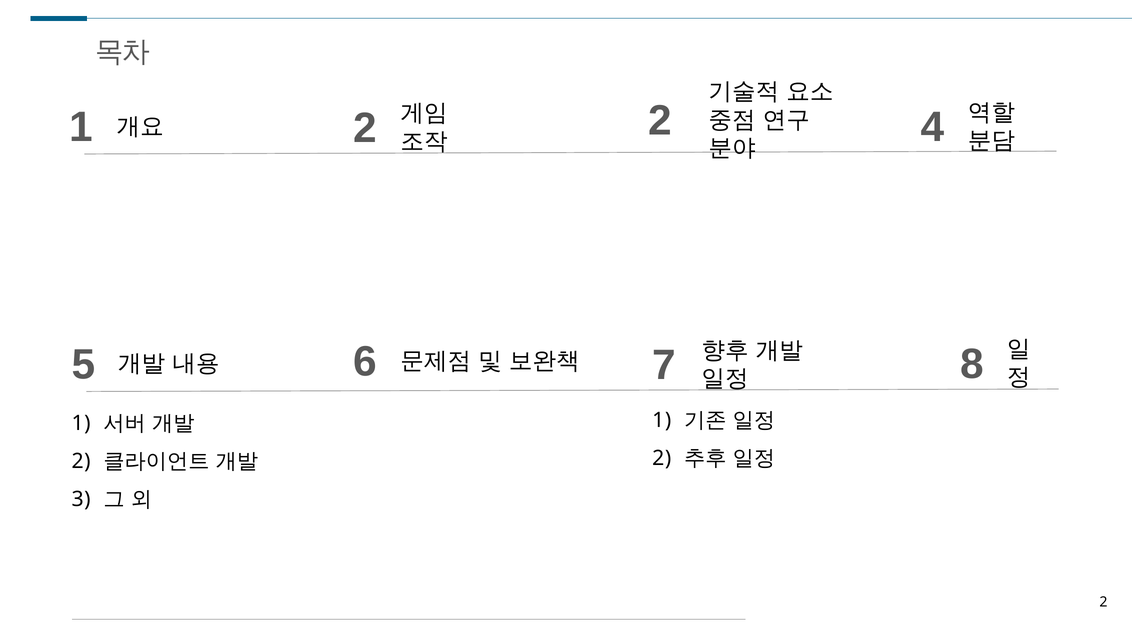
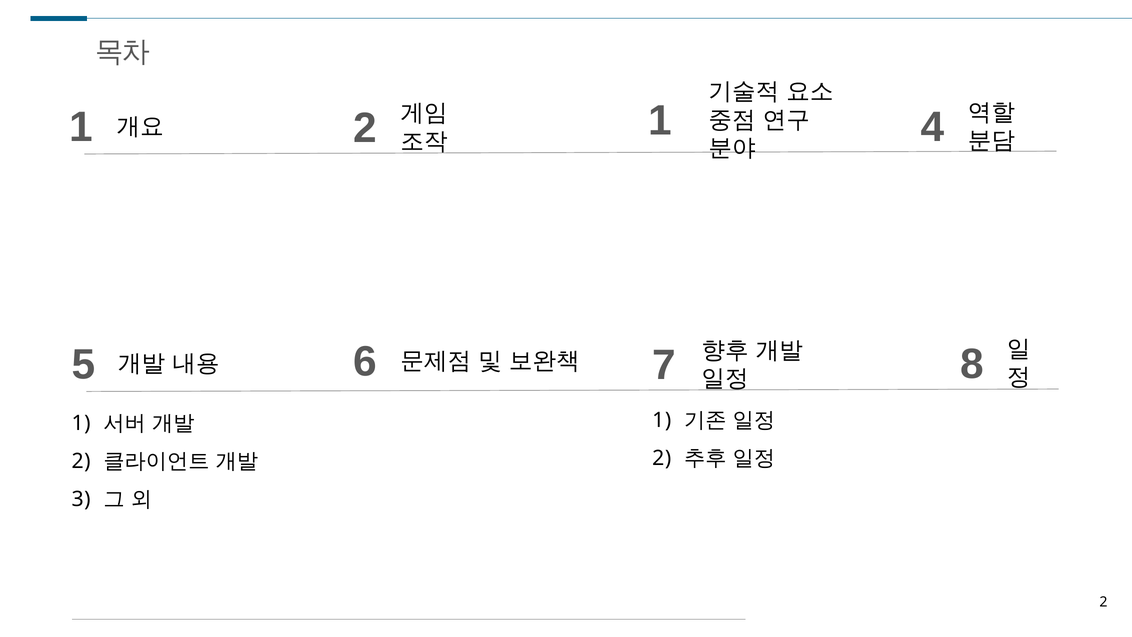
2 at (660, 121): 2 -> 1
